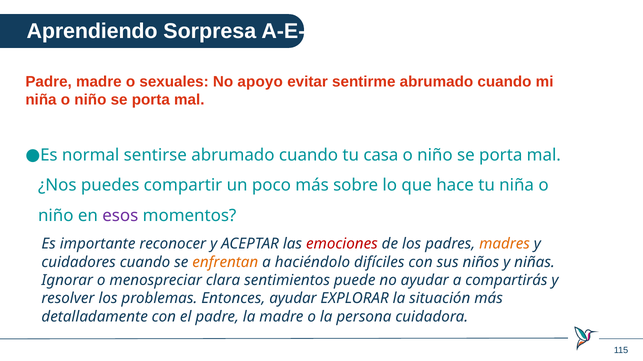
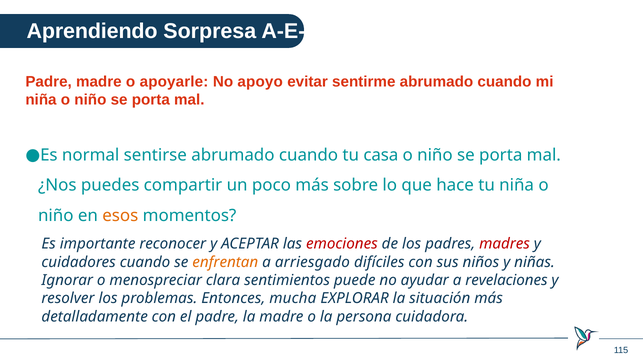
sexuales: sexuales -> apoyarle
esos colour: purple -> orange
madres colour: orange -> red
haciéndolo: haciéndolo -> arriesgado
compartirás: compartirás -> revelaciones
Entonces ayudar: ayudar -> mucha
